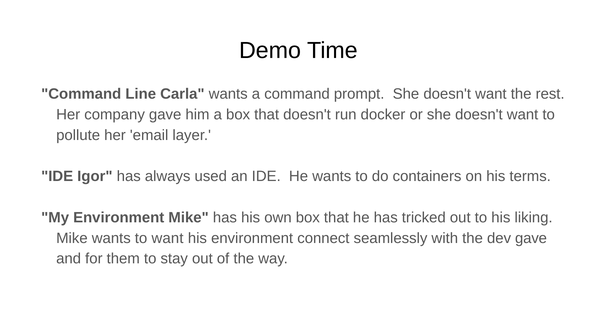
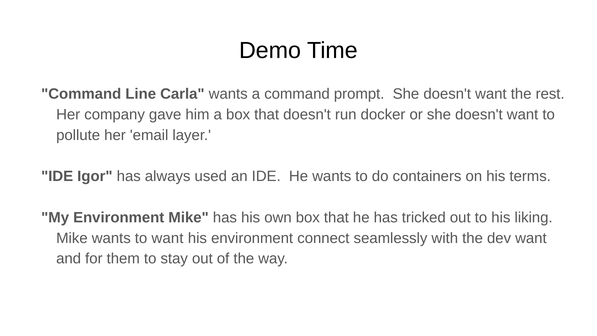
dev gave: gave -> want
